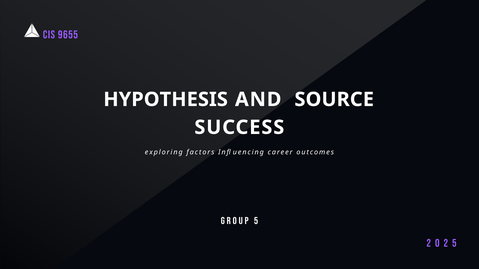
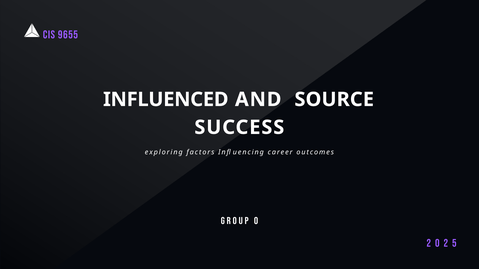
HYPOTHESIS: HYPOTHESIS -> INFLUENCED
GROUP 5: 5 -> 0
